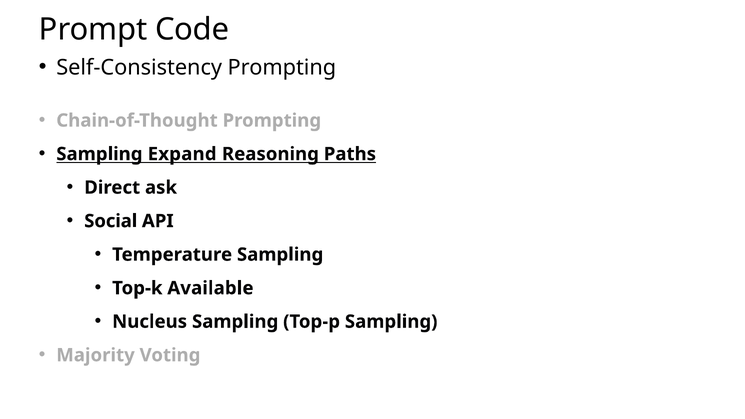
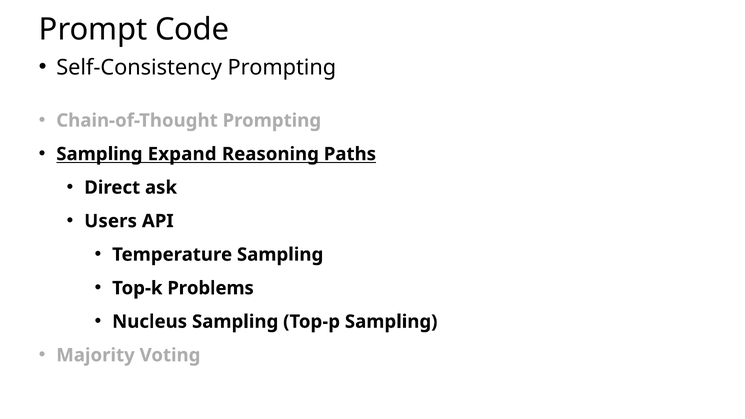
Social: Social -> Users
Available: Available -> Problems
